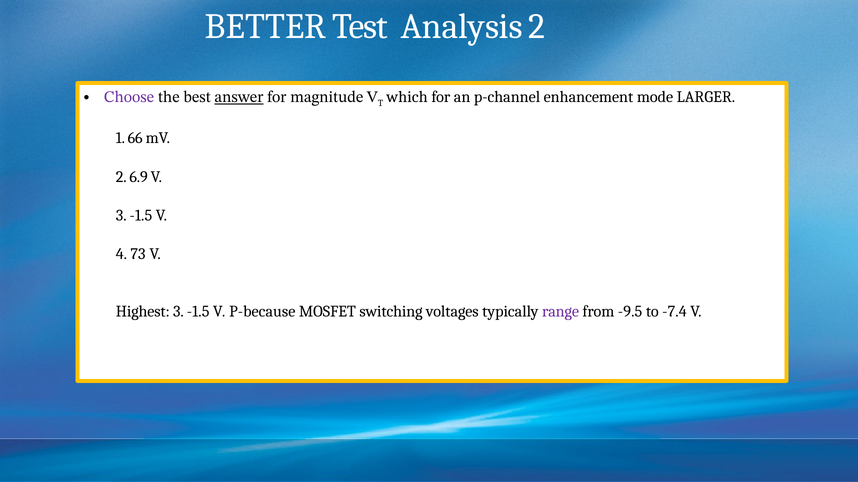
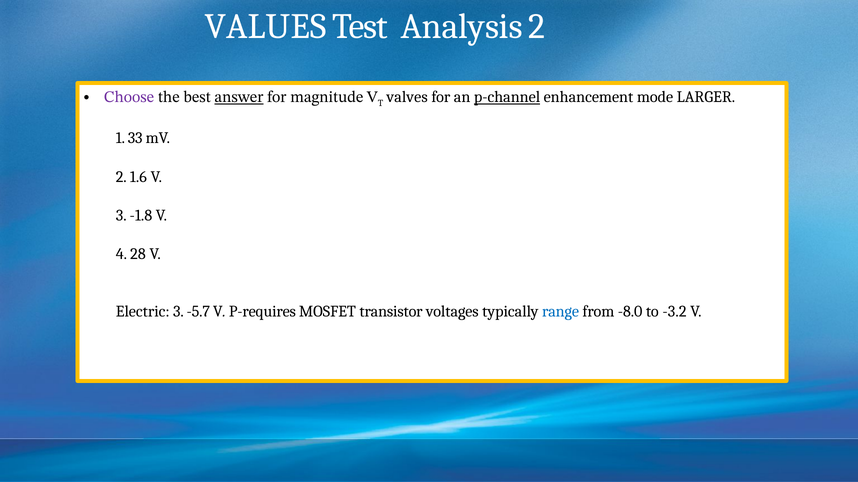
BETTER: BETTER -> VALUES
which: which -> valves
p-channel underline: none -> present
66: 66 -> 33
6.9: 6.9 -> 1.6
-1.5 at (141, 216): -1.5 -> -1.8
73: 73 -> 28
Highest: Highest -> Electric
-1.5 at (198, 312): -1.5 -> -5.7
P-because: P-because -> P-requires
switching: switching -> transistor
range colour: purple -> blue
-9.5: -9.5 -> -8.0
-7.4: -7.4 -> -3.2
